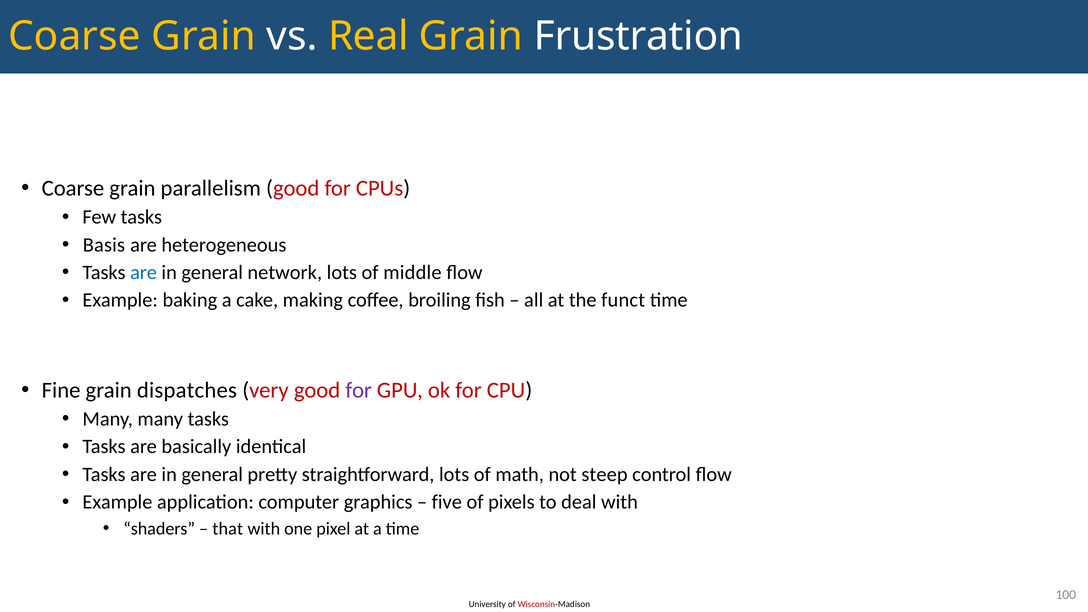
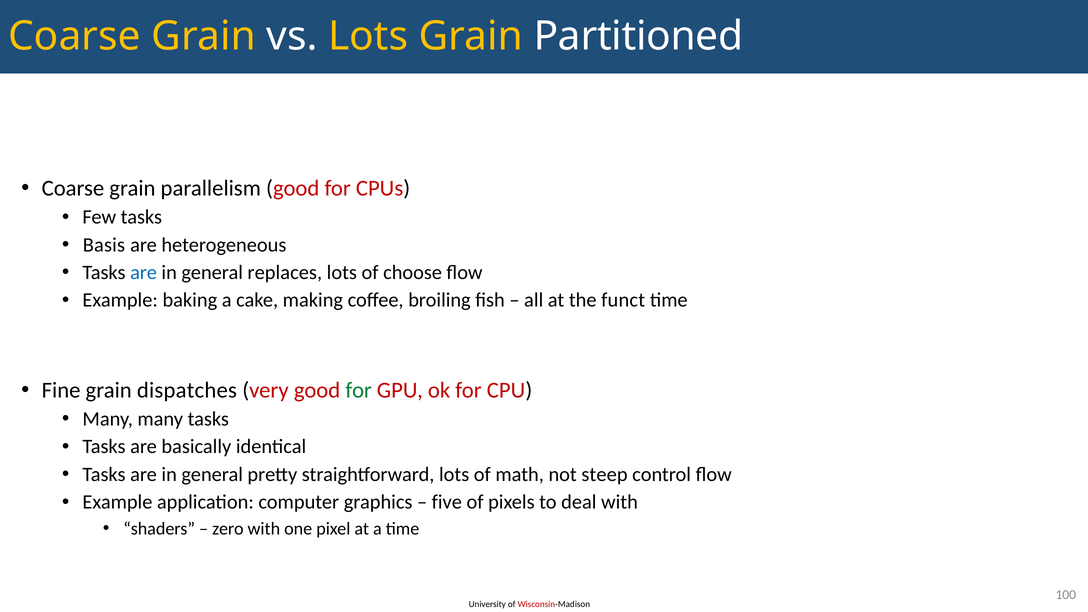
vs Real: Real -> Lots
Frustration: Frustration -> Partitioned
network: network -> replaces
middle: middle -> choose
for at (359, 390) colour: purple -> green
that: that -> zero
